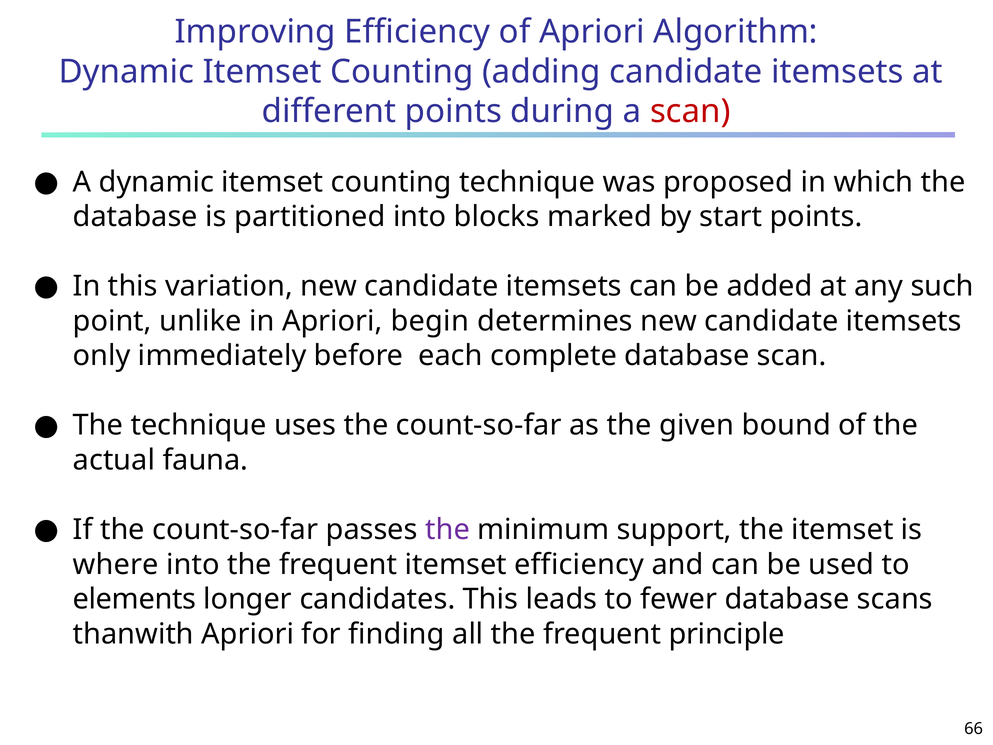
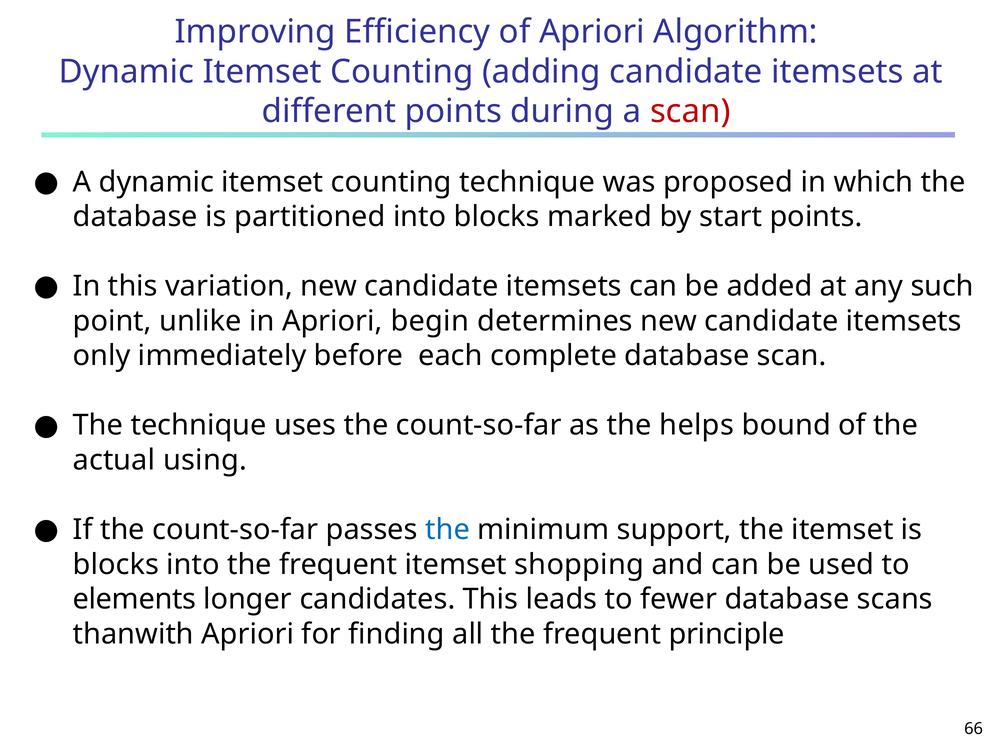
given: given -> helps
fauna: fauna -> using
the at (447, 530) colour: purple -> blue
where at (116, 564): where -> blocks
itemset efficiency: efficiency -> shopping
